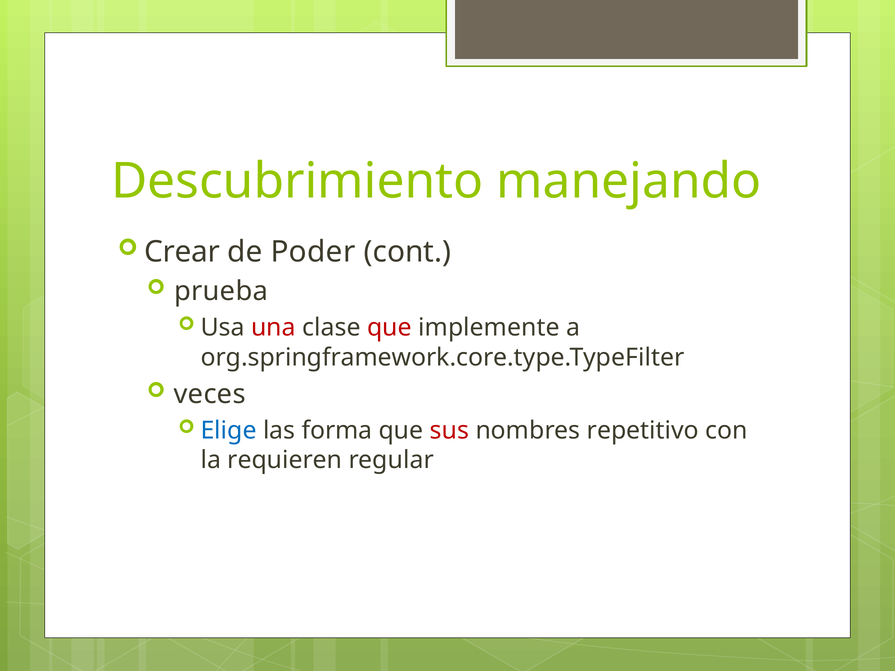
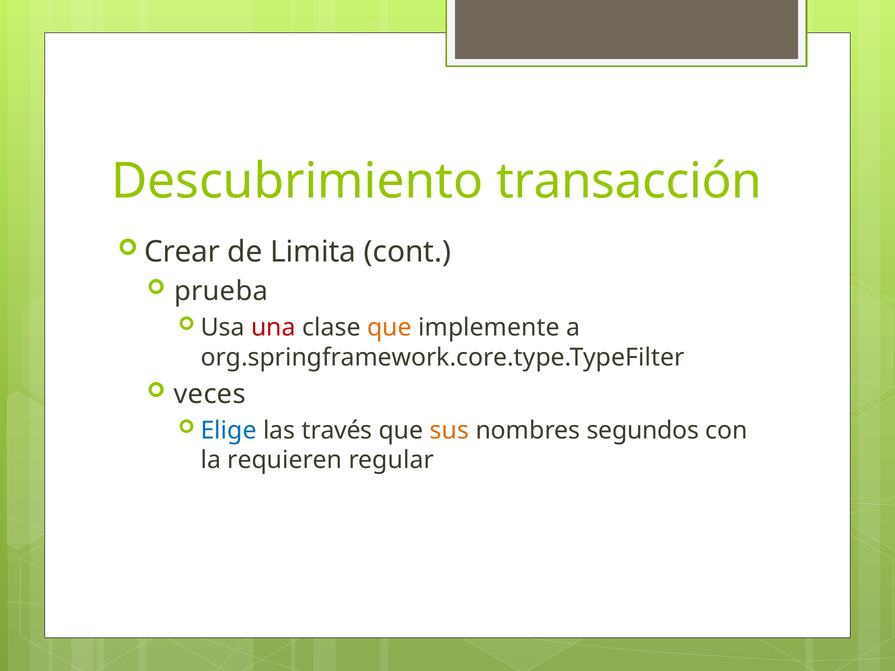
manejando: manejando -> transacción
Poder: Poder -> Limita
que at (390, 328) colour: red -> orange
forma: forma -> través
sus colour: red -> orange
repetitivo: repetitivo -> segundos
